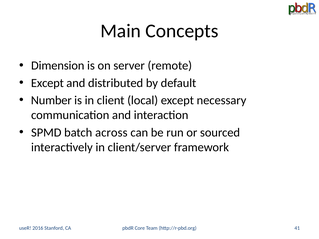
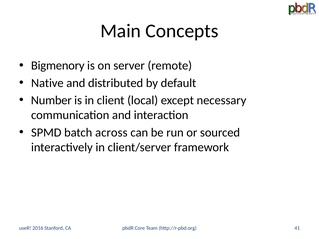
Dimension: Dimension -> Bigmenory
Except at (47, 83): Except -> Native
